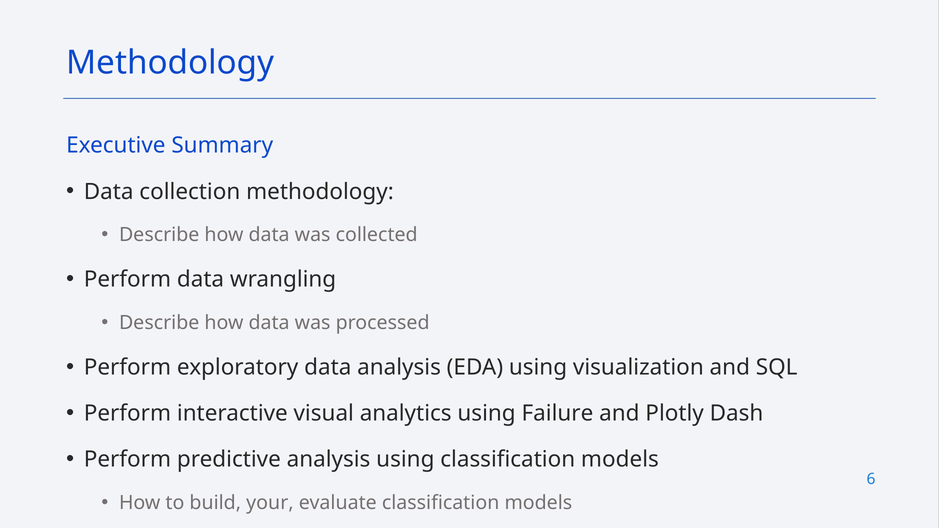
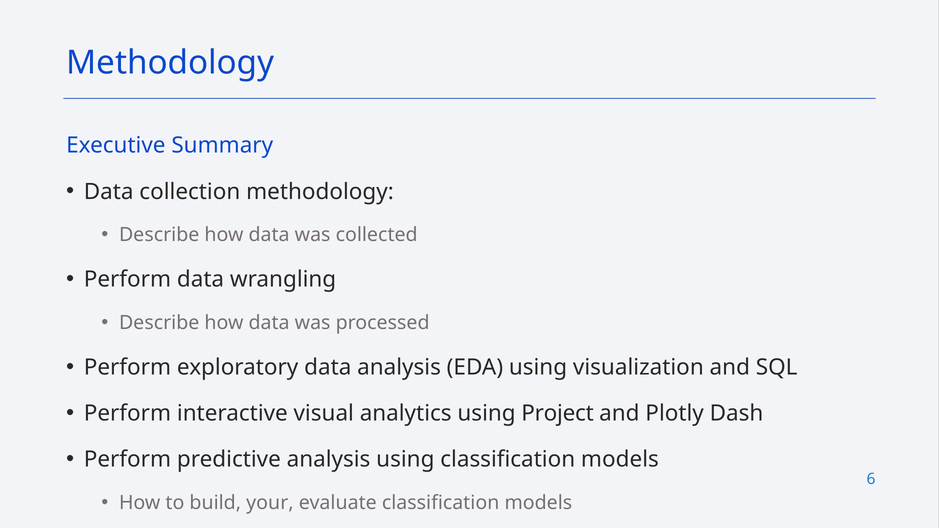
Failure: Failure -> Project
